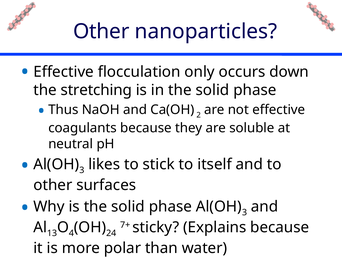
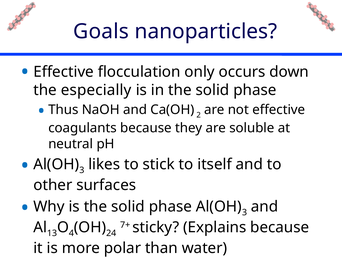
Other at (101, 31): Other -> Goals
stretching: stretching -> especially
